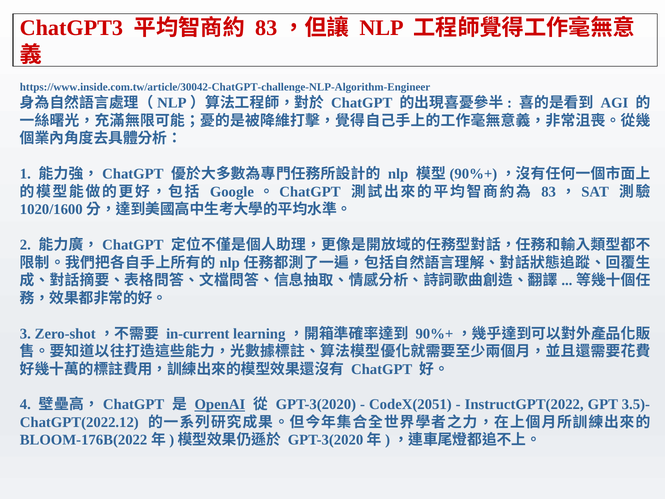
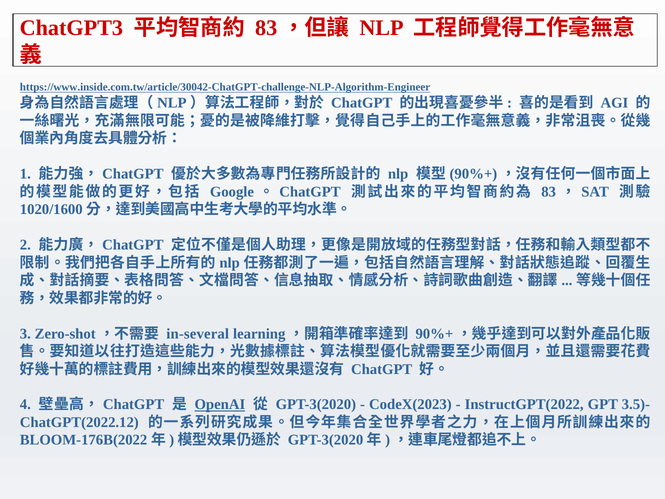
https://www.inside.com.tw/article/30042-ChatGPT-challenge-NLP-Algorithm-Engineer underline: none -> present
in-current: in-current -> in-several
CodeX(2051: CodeX(2051 -> CodeX(2023
